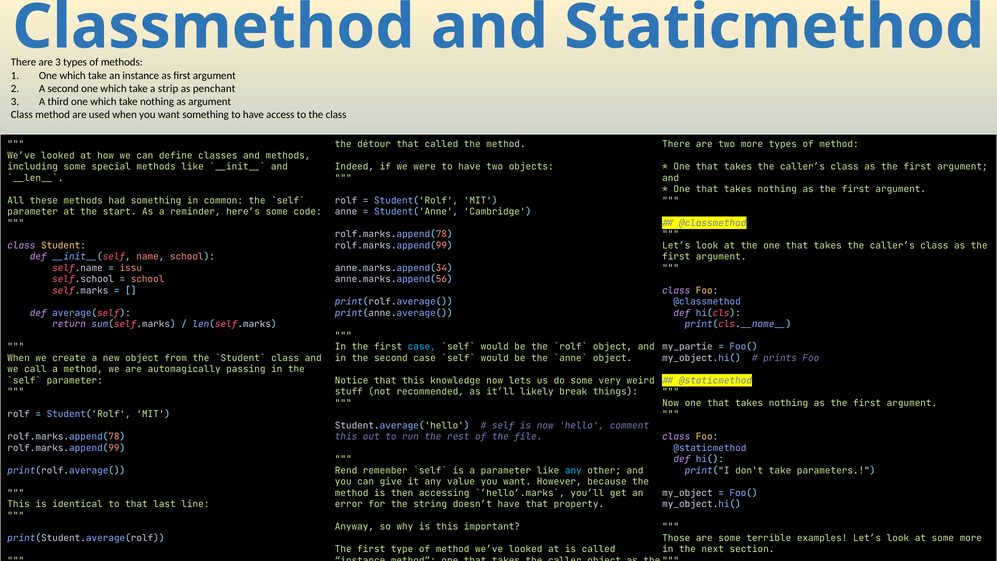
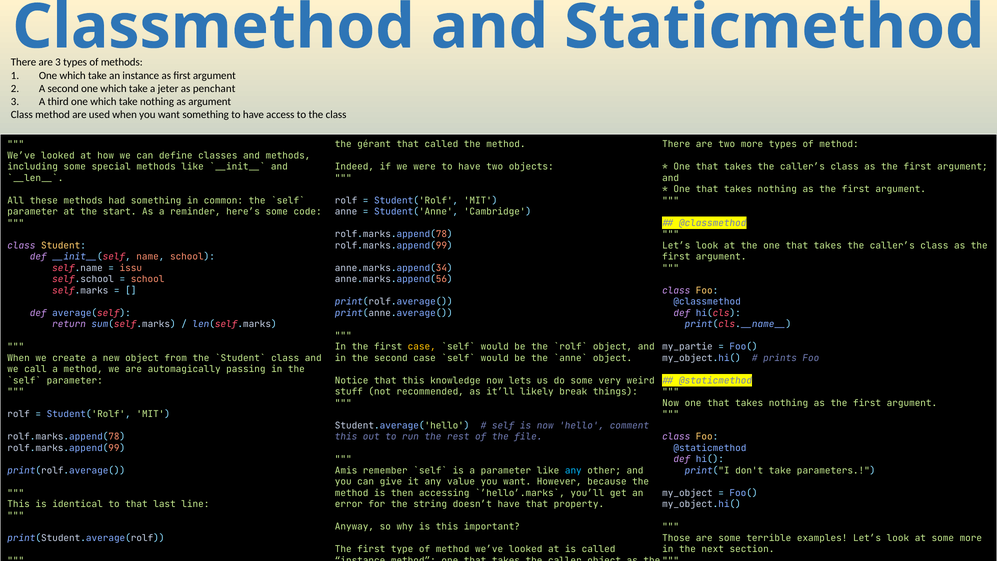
strip: strip -> jeter
détour: détour -> gérant
case at (422, 347) colour: light blue -> yellow
Rend: Rend -> Amis
